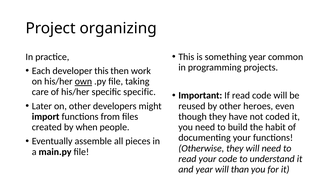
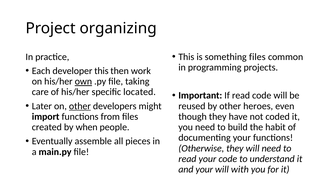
something year: year -> files
specific specific: specific -> located
other at (80, 106) underline: none -> present
and year: year -> your
than: than -> with
